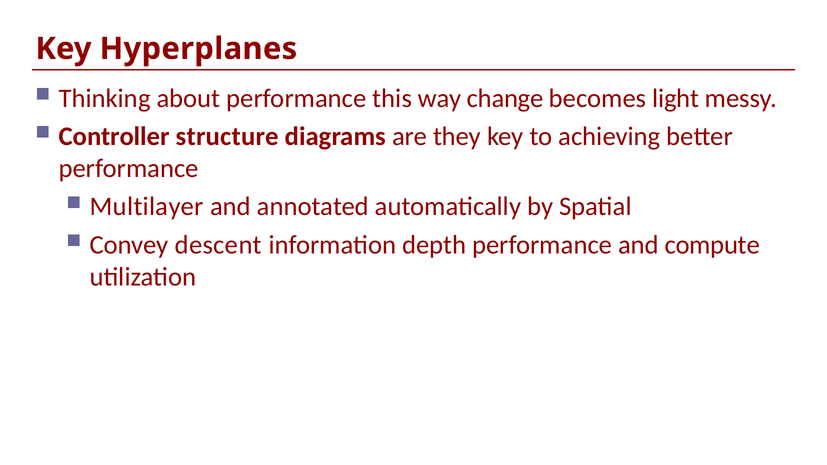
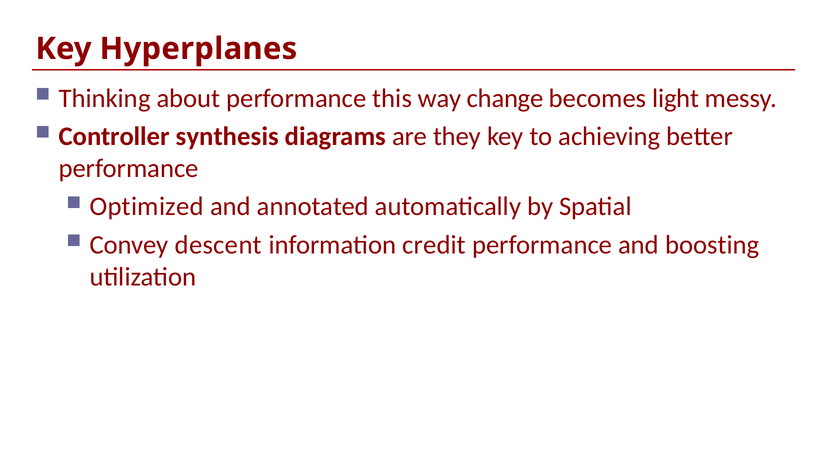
structure: structure -> synthesis
Multilayer: Multilayer -> Optimized
depth: depth -> credit
compute: compute -> boosting
